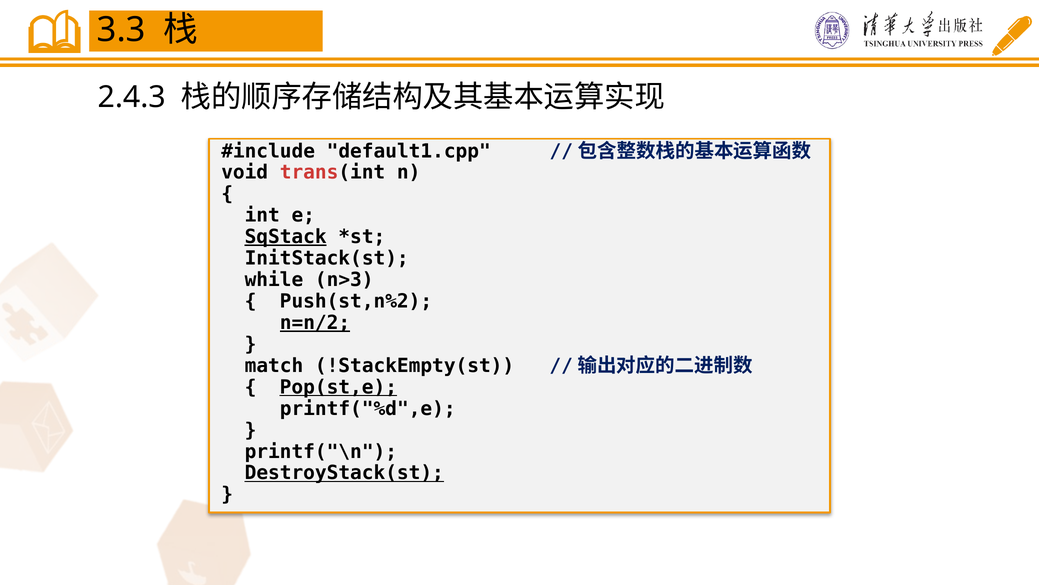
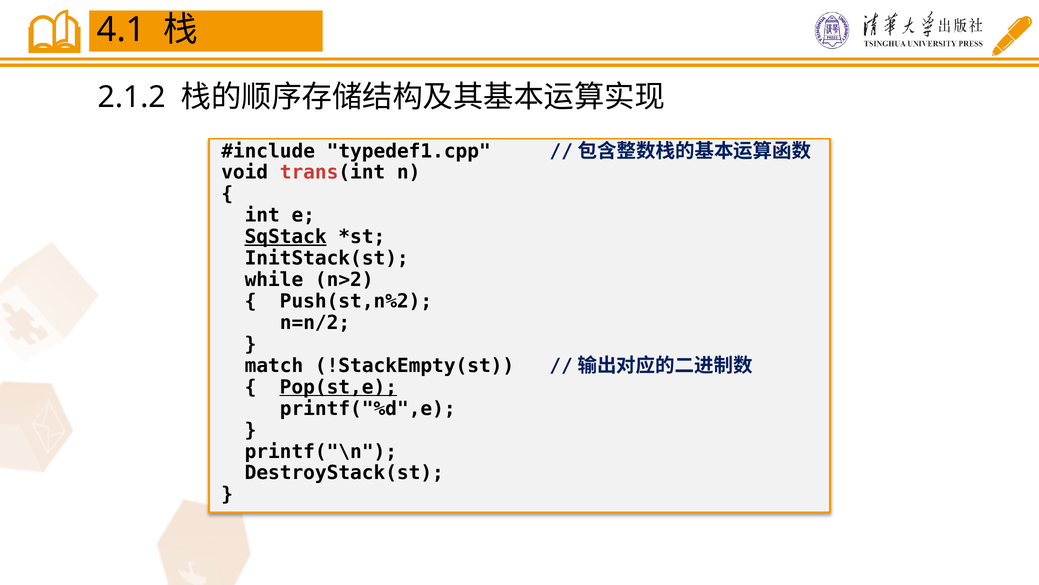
3.3: 3.3 -> 4.1
2.4.3: 2.4.3 -> 2.1.2
default1.cpp: default1.cpp -> typedef1.cpp
n>3: n>3 -> n>2
n=n/2 underline: present -> none
DestroyStack(st underline: present -> none
